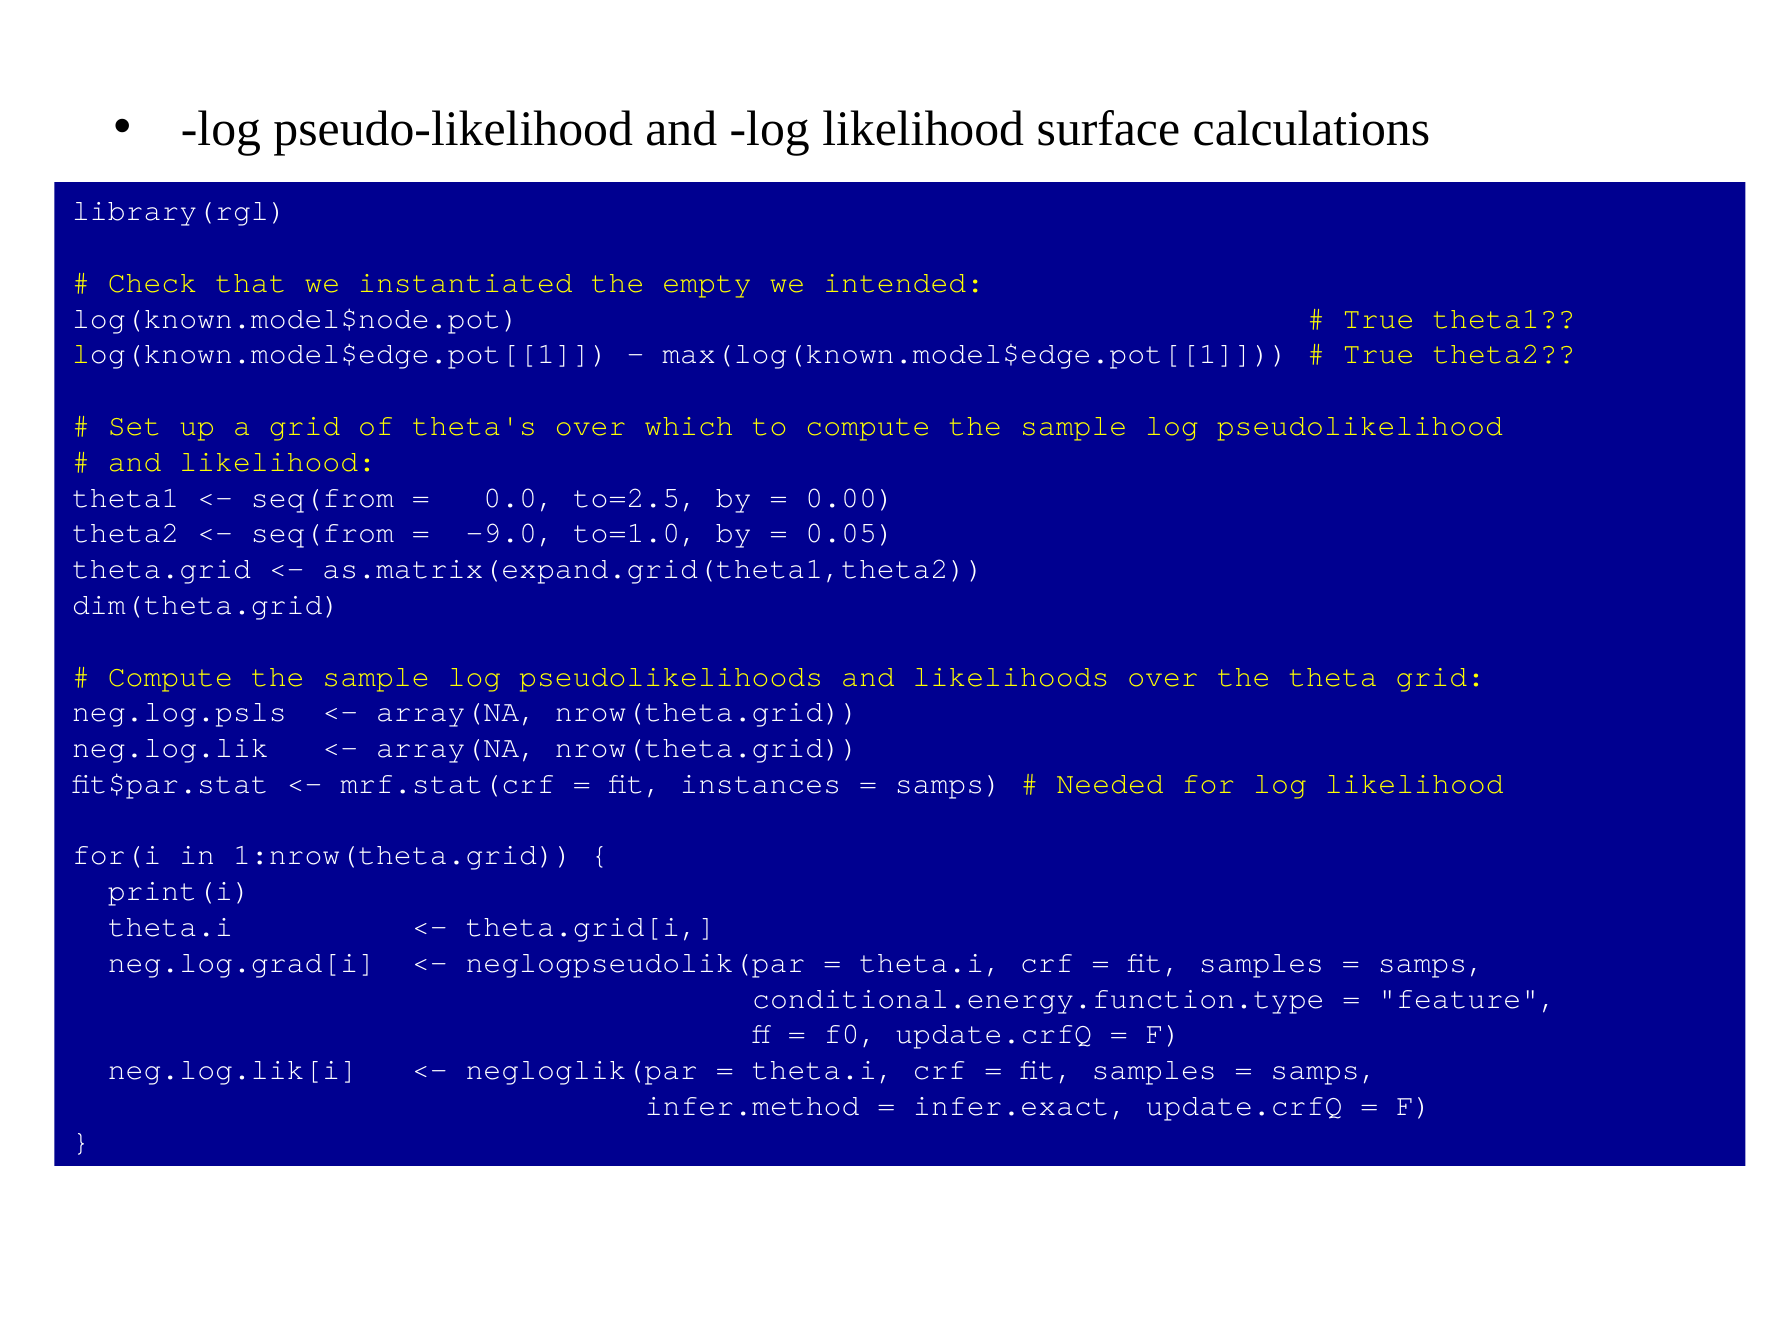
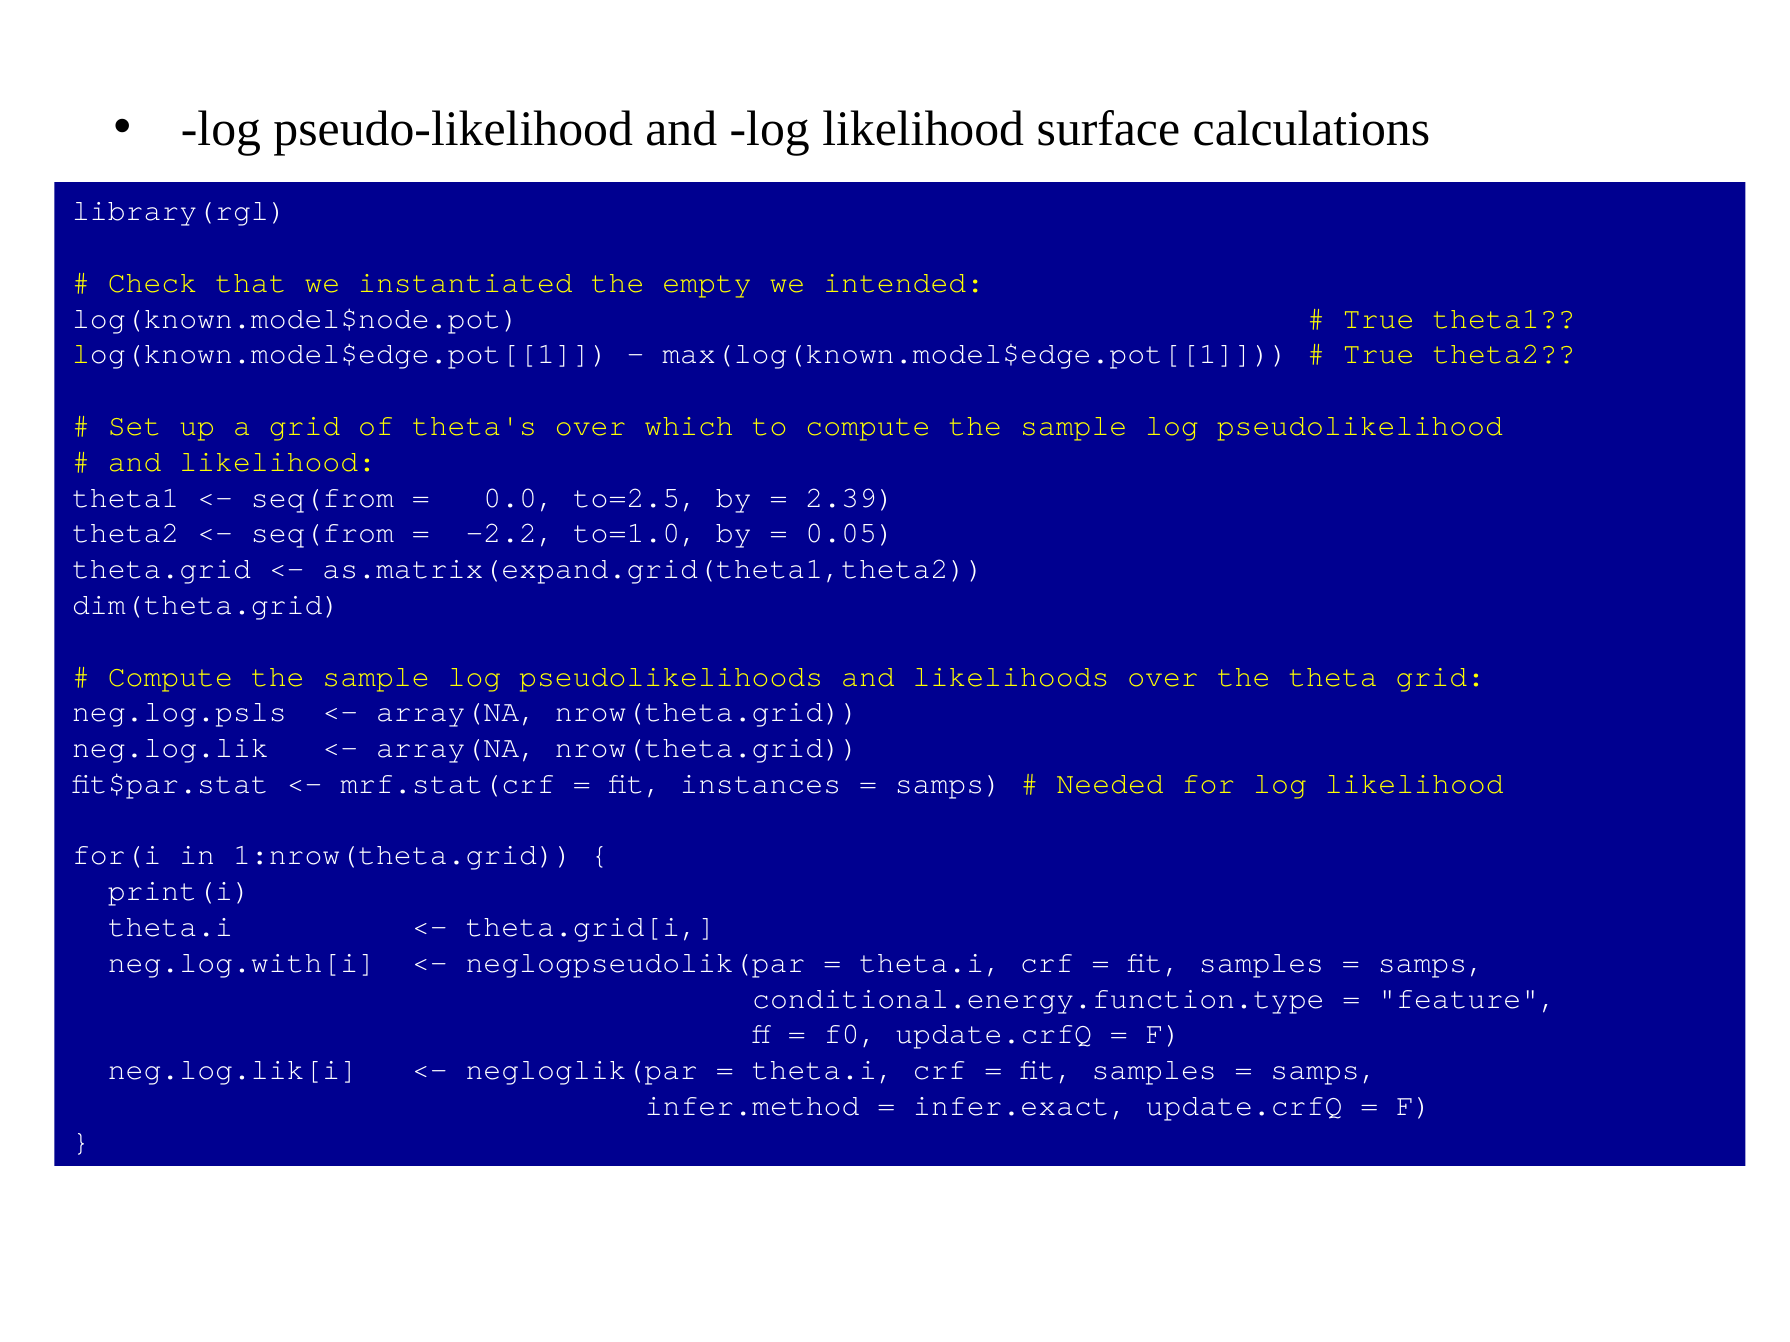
0.00: 0.00 -> 2.39
-9.0: -9.0 -> -2.2
neg.log.grad[i: neg.log.grad[i -> neg.log.with[i
